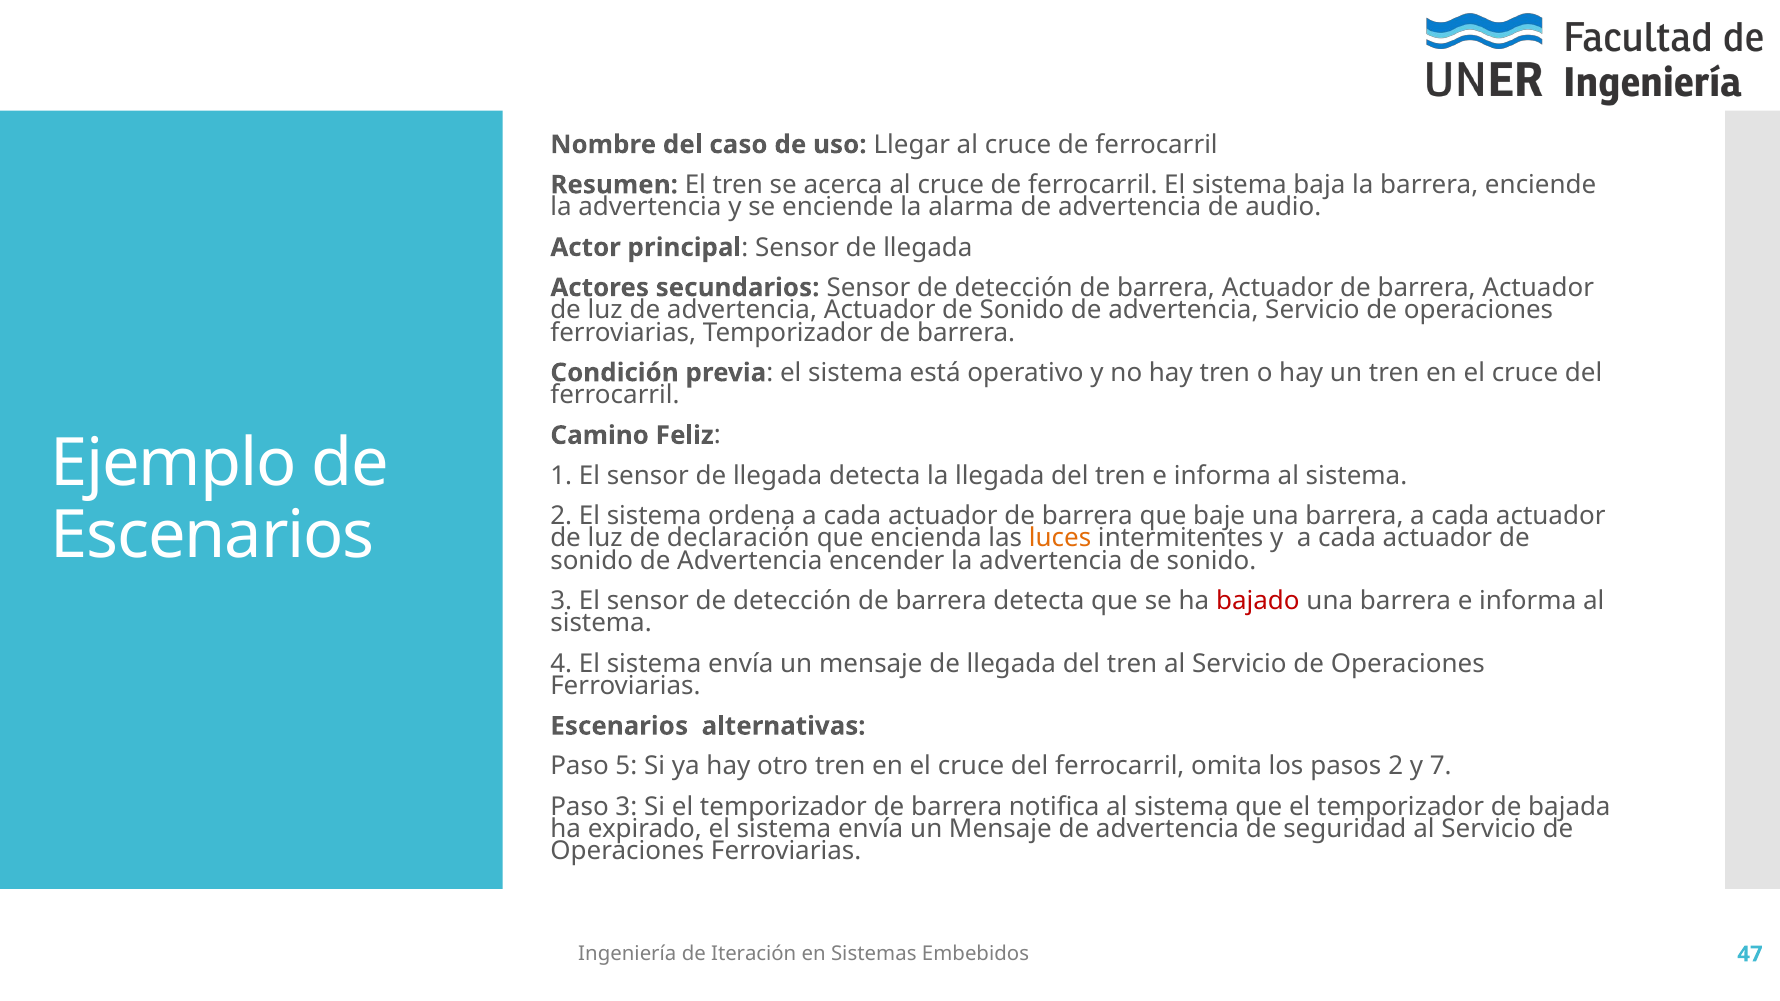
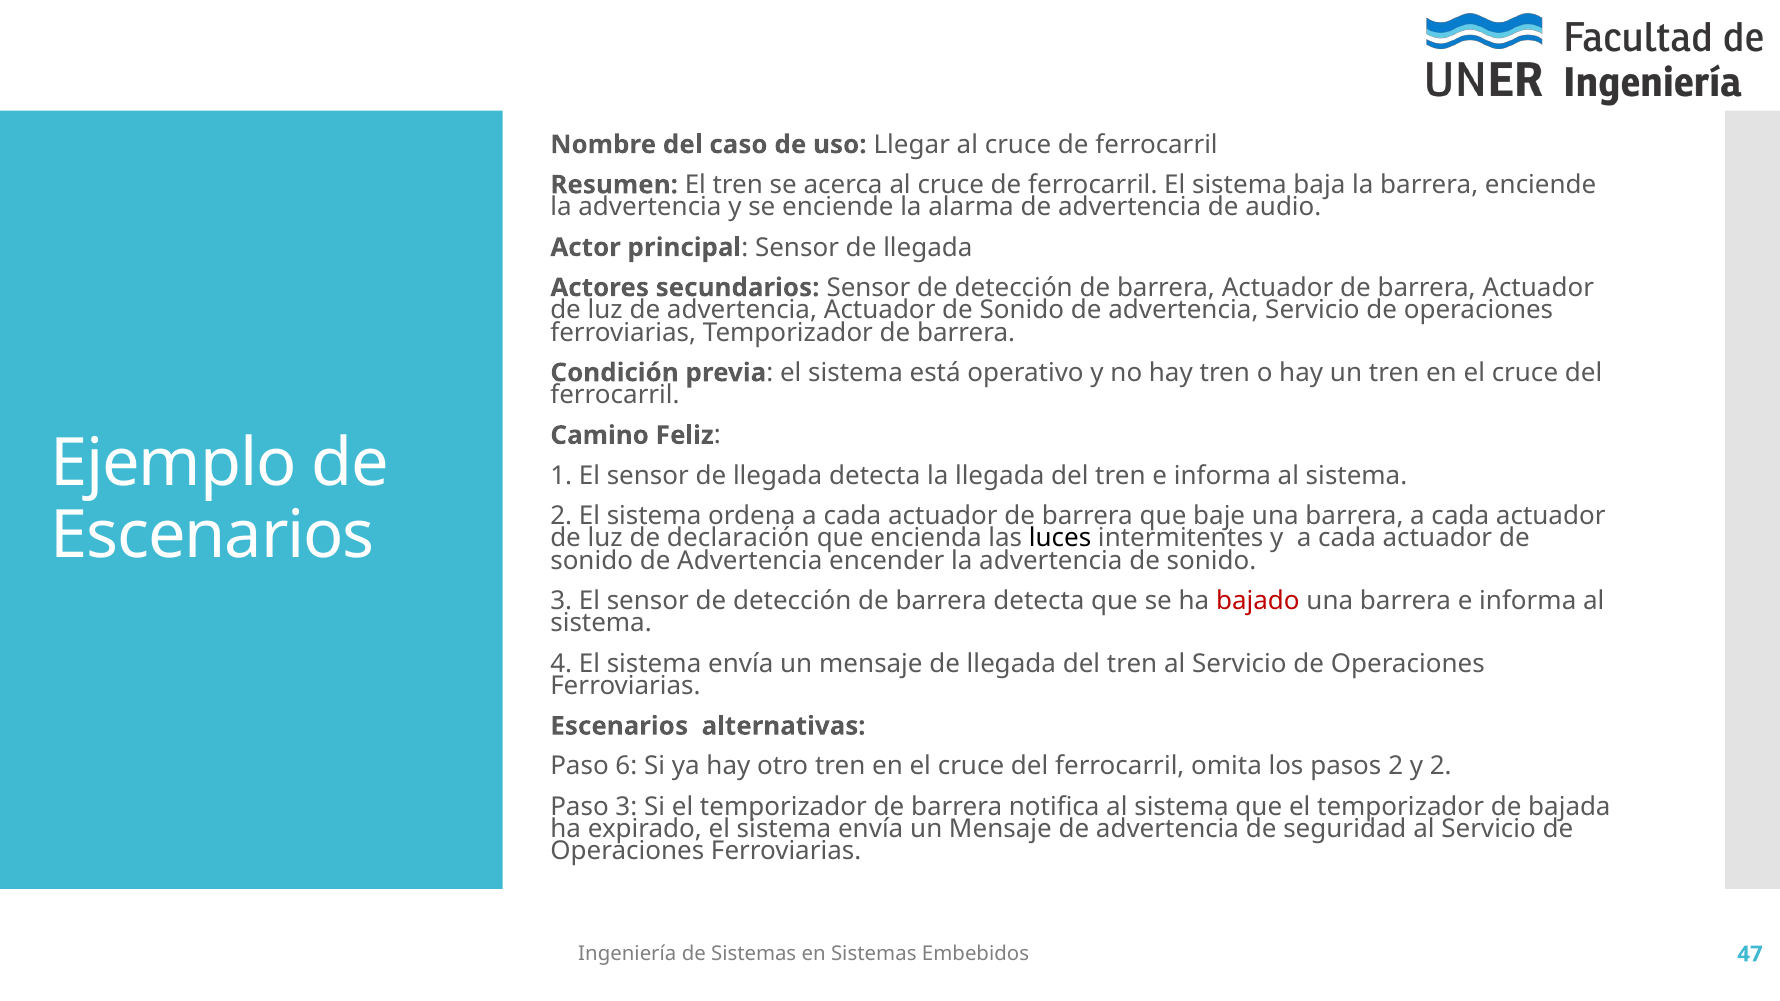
luces colour: orange -> black
5: 5 -> 6
y 7: 7 -> 2
de Iteración: Iteración -> Sistemas
